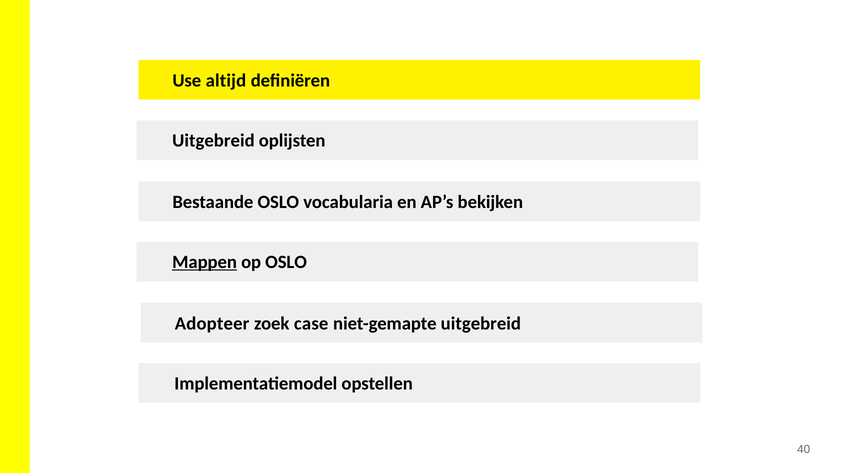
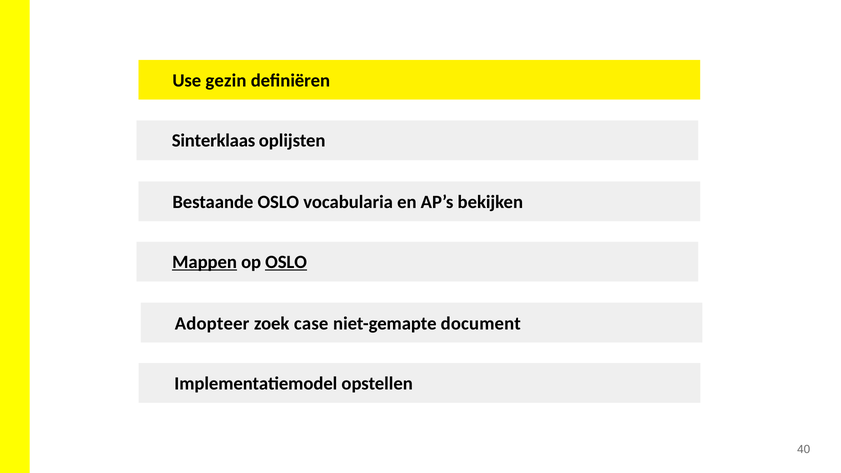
altijd: altijd -> gezin
Uitgebreid at (213, 141): Uitgebreid -> Sinterklaas
OSLO at (286, 262) underline: none -> present
niet-gemapte uitgebreid: uitgebreid -> document
